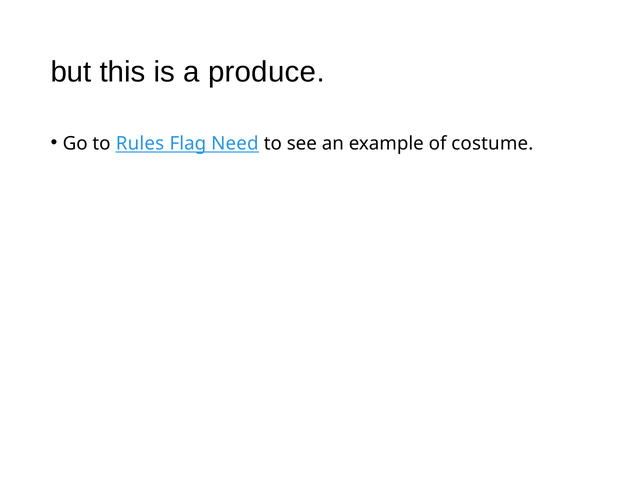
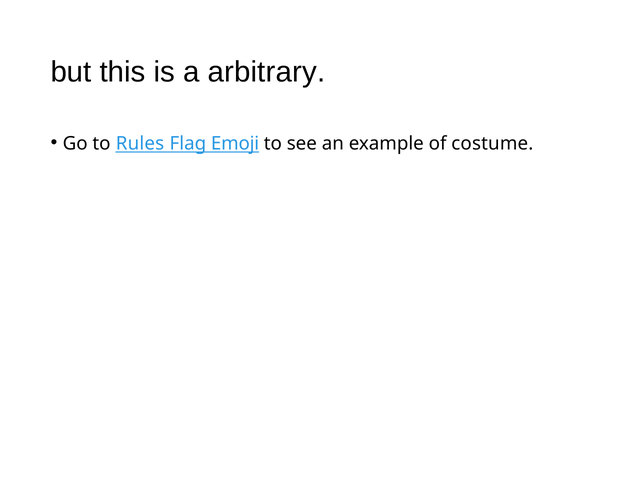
produce: produce -> arbitrary
Need: Need -> Emoji
